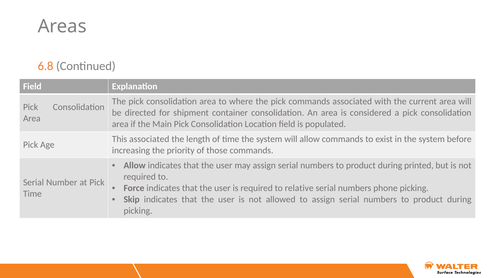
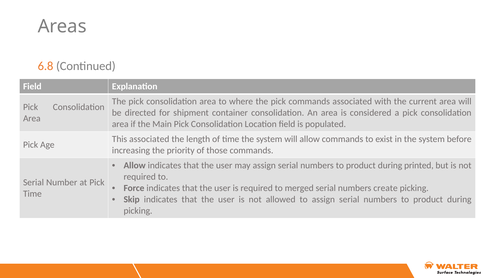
relative: relative -> merged
phone: phone -> create
